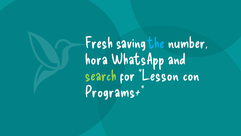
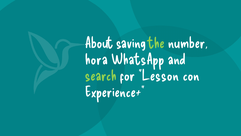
Fresh: Fresh -> About
the colour: light blue -> light green
Programs+: Programs+ -> Experience+
